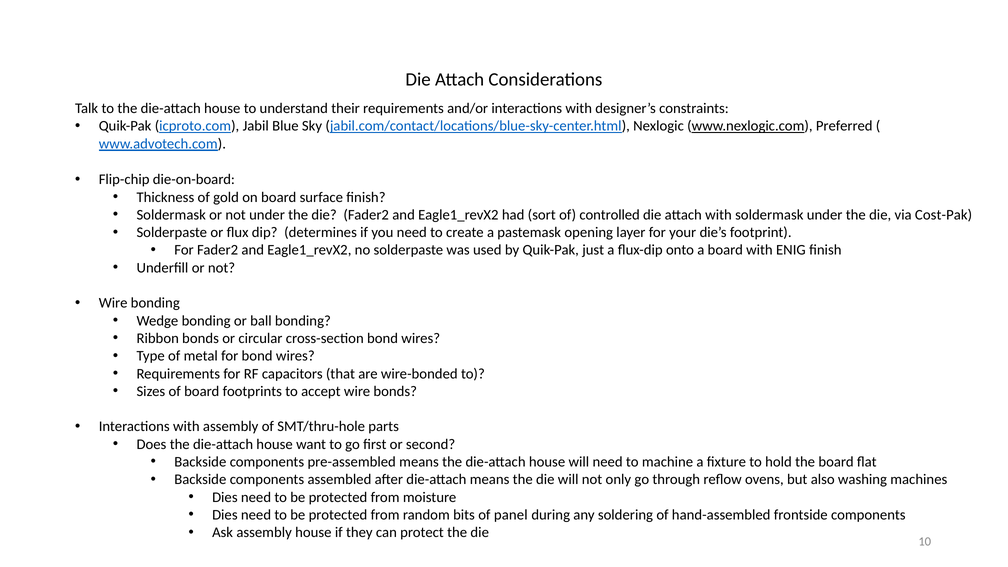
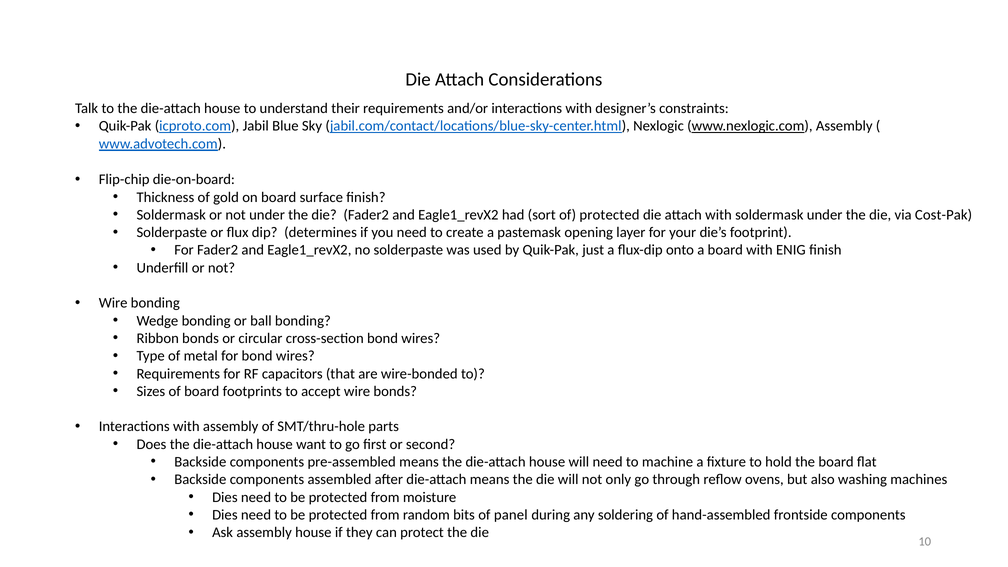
www.nexlogic.com Preferred: Preferred -> Assembly
of controlled: controlled -> protected
